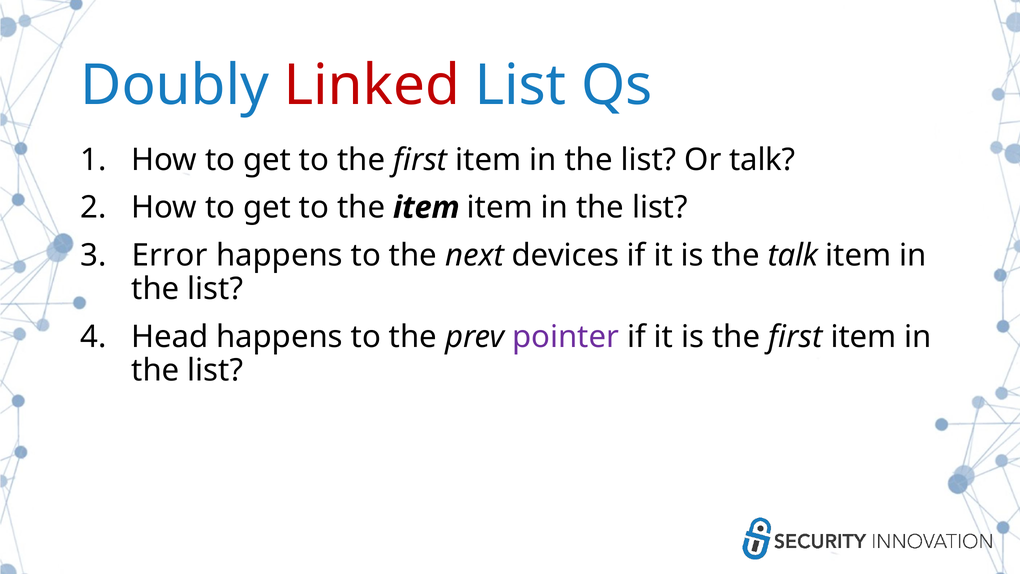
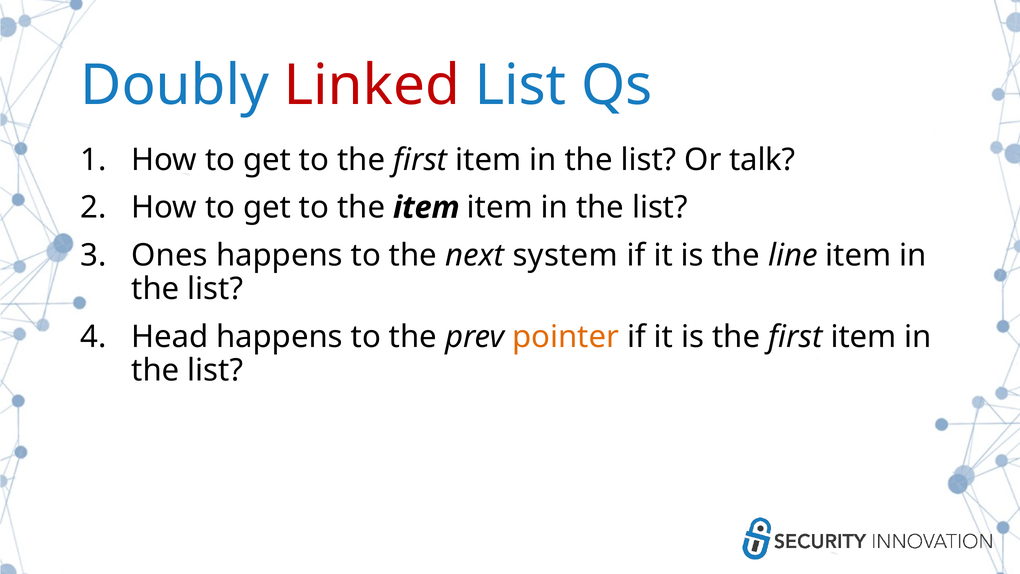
Error: Error -> Ones
devices: devices -> system
the talk: talk -> line
pointer colour: purple -> orange
